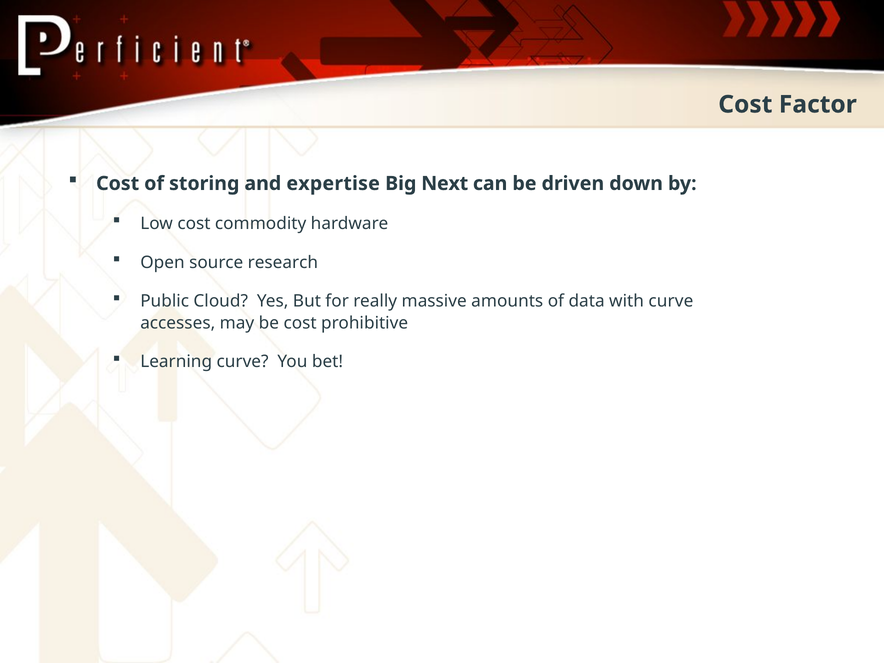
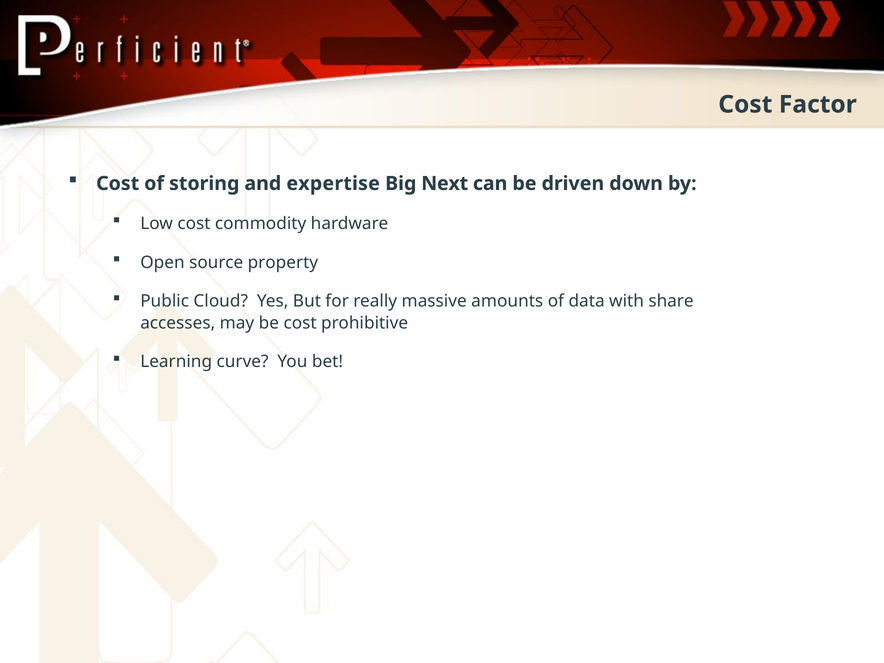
research: research -> property
with curve: curve -> share
